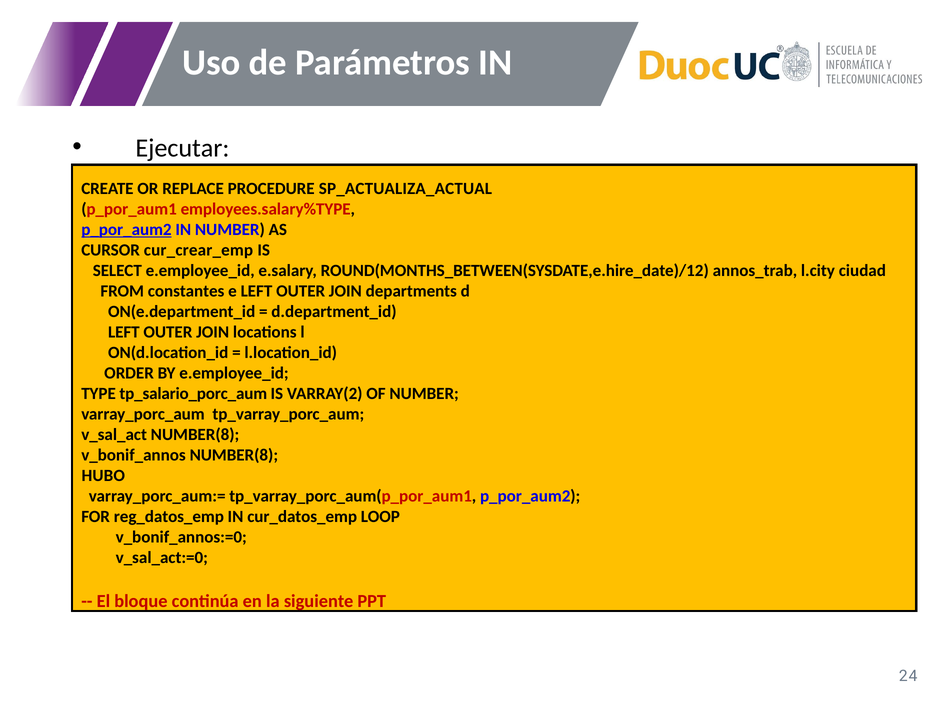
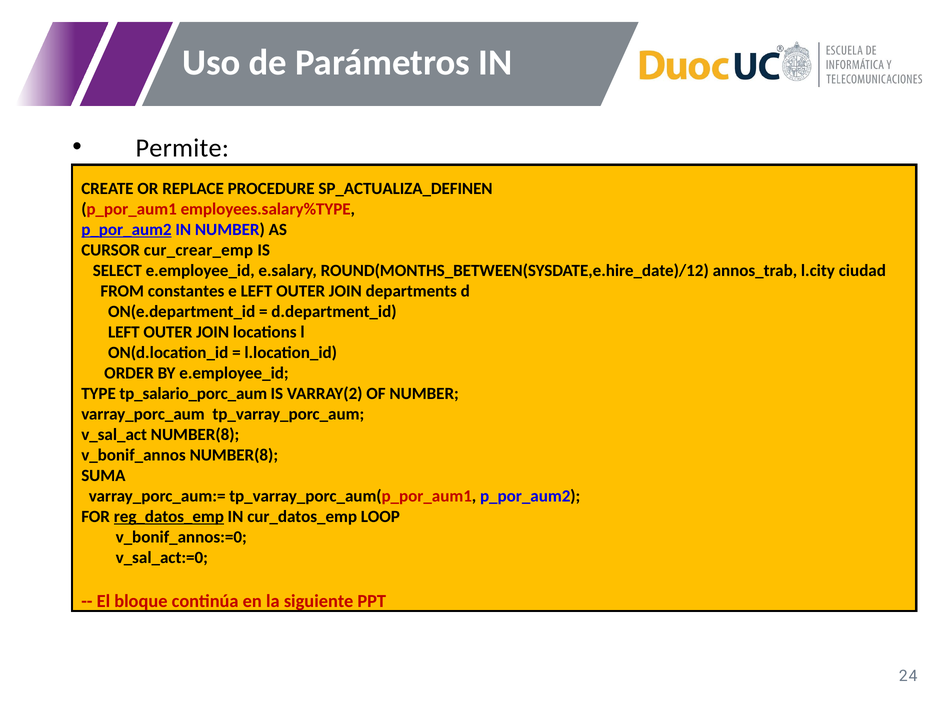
Ejecutar: Ejecutar -> Permite
SP_ACTUALIZA_ACTUAL: SP_ACTUALIZA_ACTUAL -> SP_ACTUALIZA_DEFINEN
HUBO: HUBO -> SUMA
reg_datos_emp underline: none -> present
